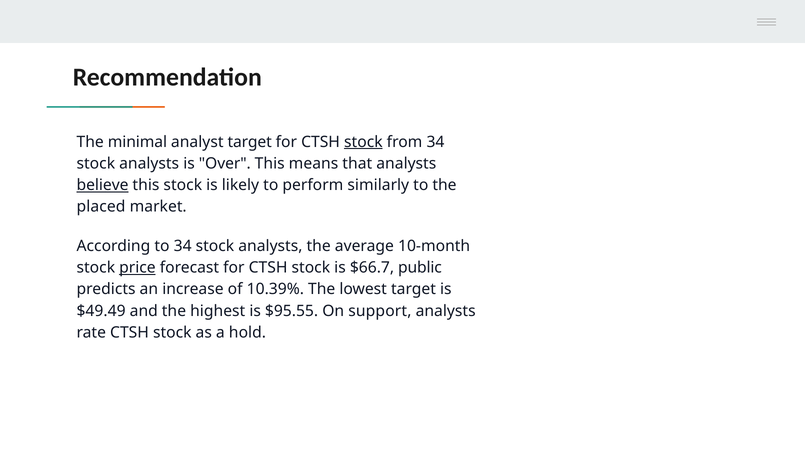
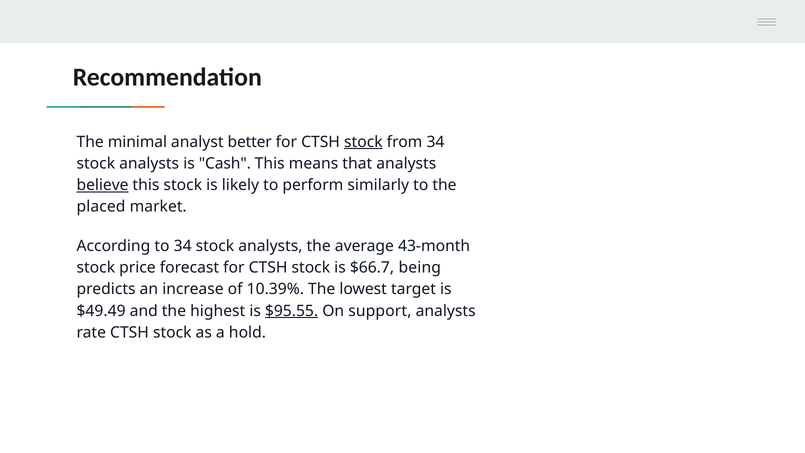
analyst target: target -> better
Over: Over -> Cash
10-month: 10-month -> 43-month
price underline: present -> none
public: public -> being
$95.55 underline: none -> present
